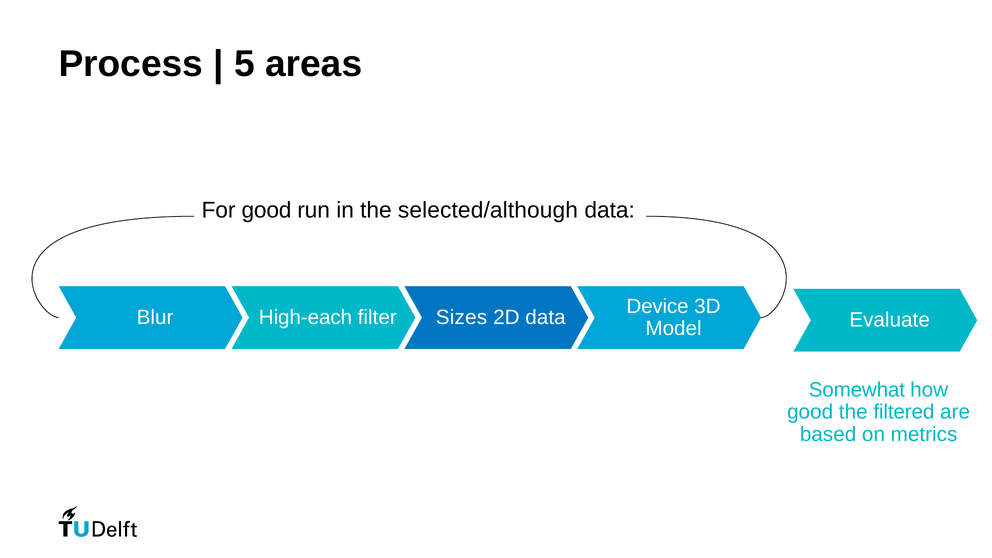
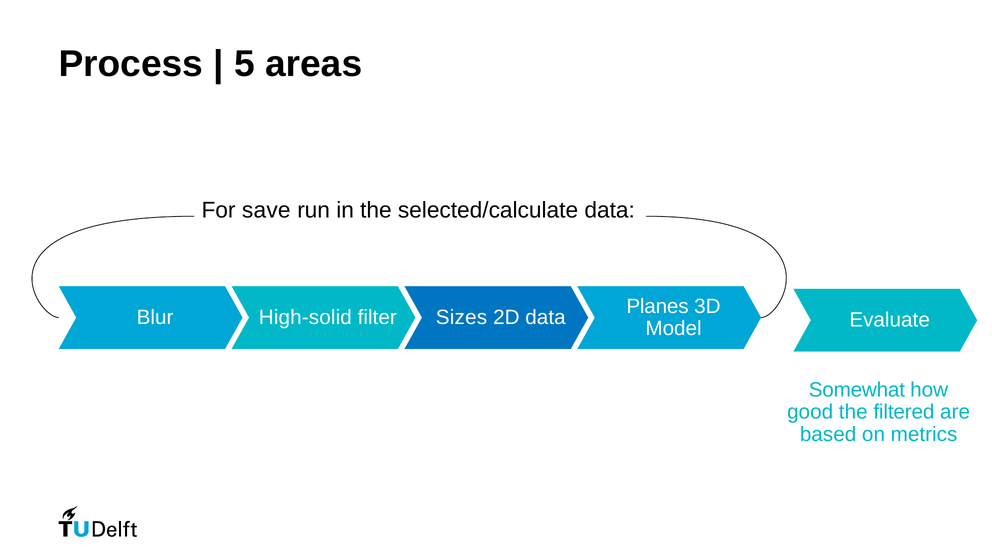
For good: good -> save
selected/although: selected/although -> selected/calculate
Device: Device -> Planes
High-each: High-each -> High-solid
